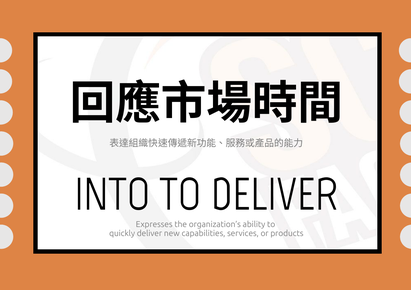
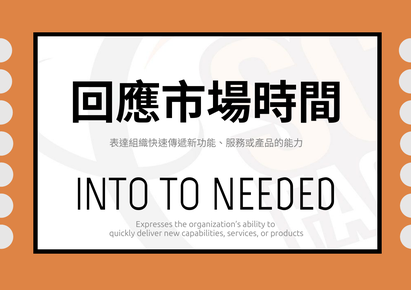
TO DELIVER: DELIVER -> NEEDED
